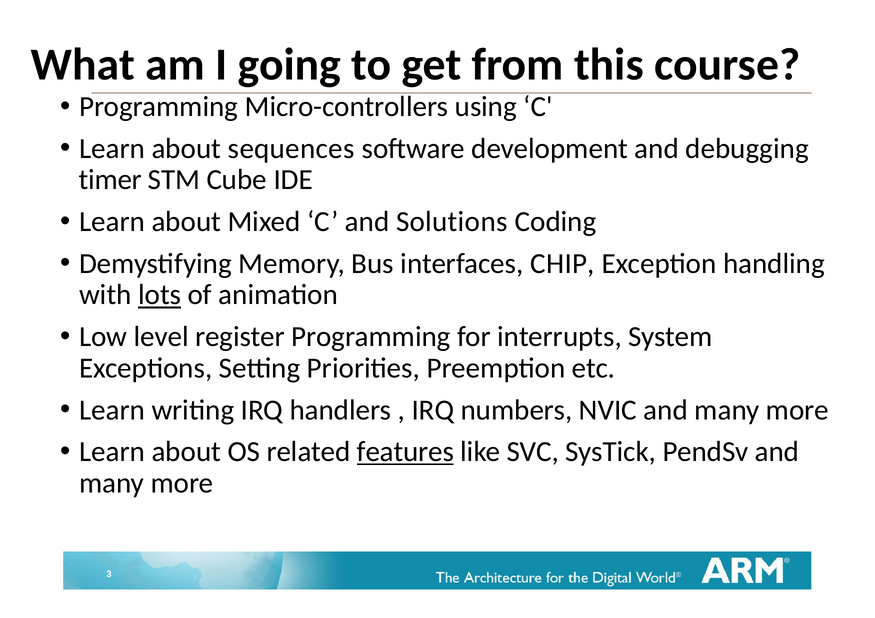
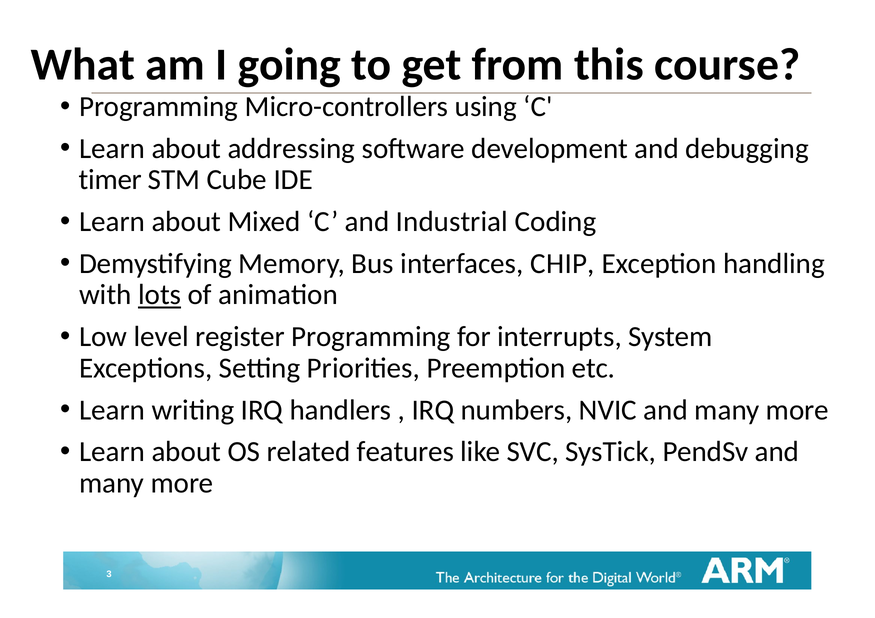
sequences: sequences -> addressing
Solutions: Solutions -> Industrial
features underline: present -> none
